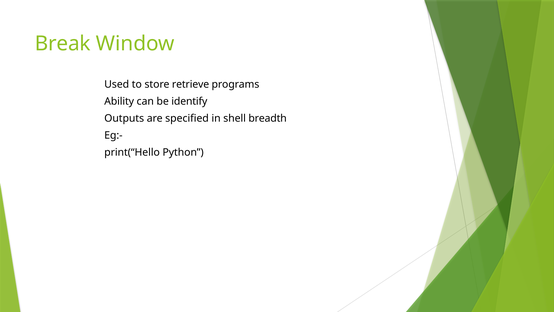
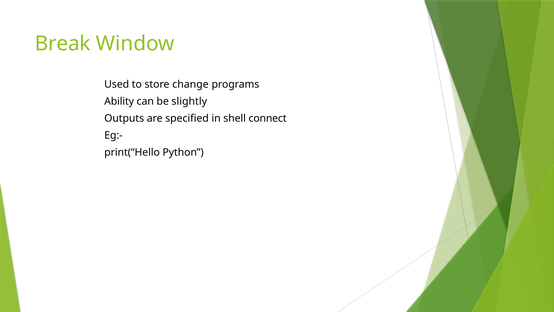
retrieve: retrieve -> change
identify: identify -> slightly
breadth: breadth -> connect
